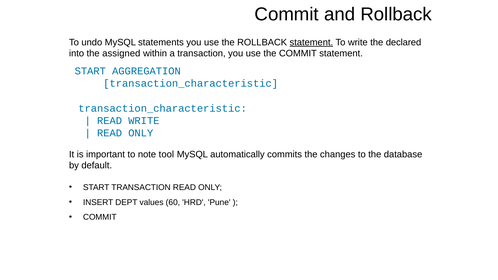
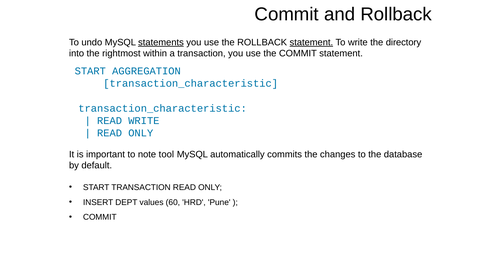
statements underline: none -> present
declared: declared -> directory
assigned: assigned -> rightmost
